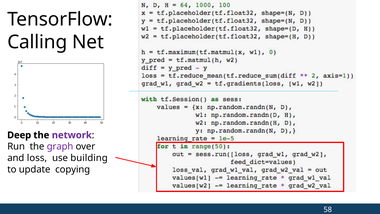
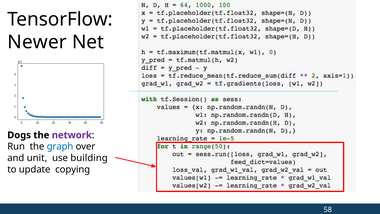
Calling: Calling -> Newer
Deep: Deep -> Dogs
graph colour: purple -> blue
loss: loss -> unit
